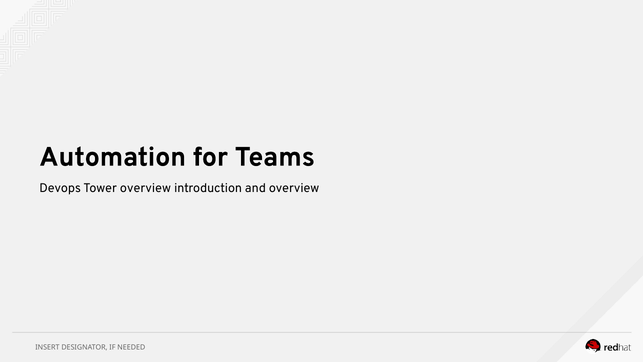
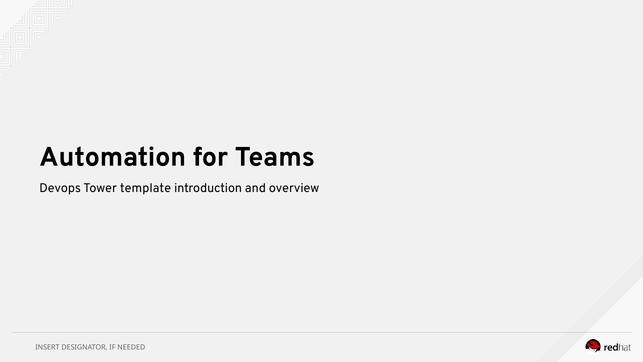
Tower overview: overview -> template
